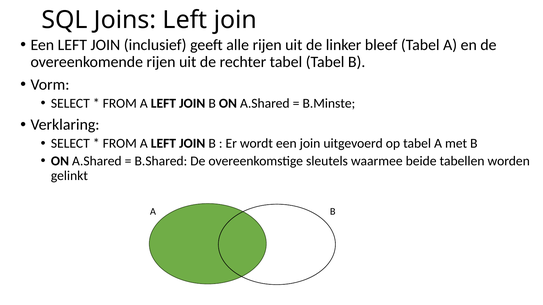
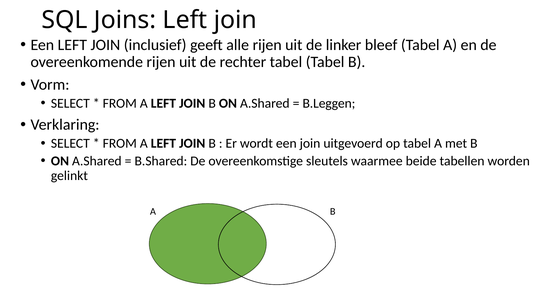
B.Minste: B.Minste -> B.Leggen
